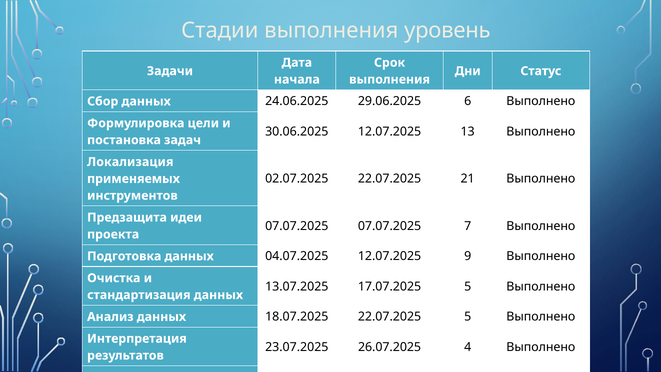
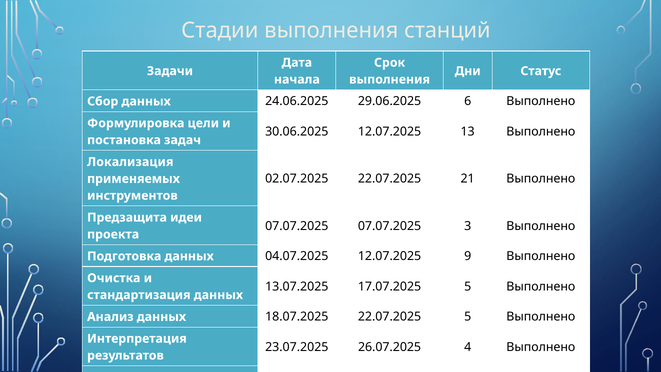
уровень: уровень -> станций
07.07.2025 7: 7 -> 3
